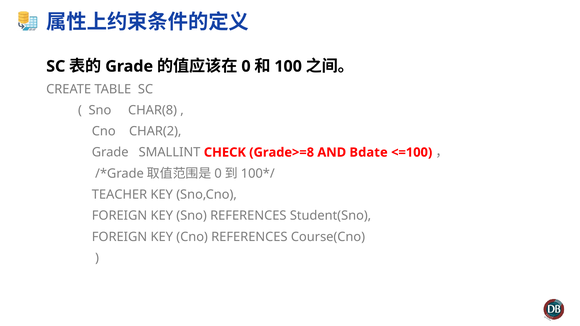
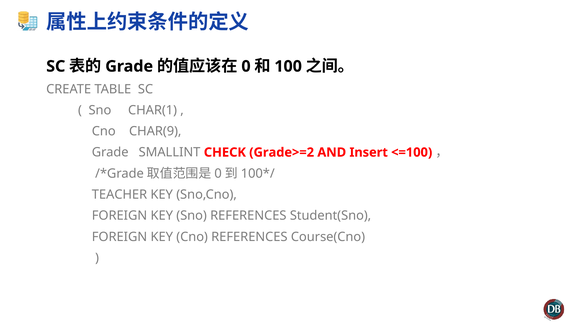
CHAR(8: CHAR(8 -> CHAR(1
CHAR(2: CHAR(2 -> CHAR(9
Grade>=8: Grade>=8 -> Grade>=2
Bdate: Bdate -> Insert
